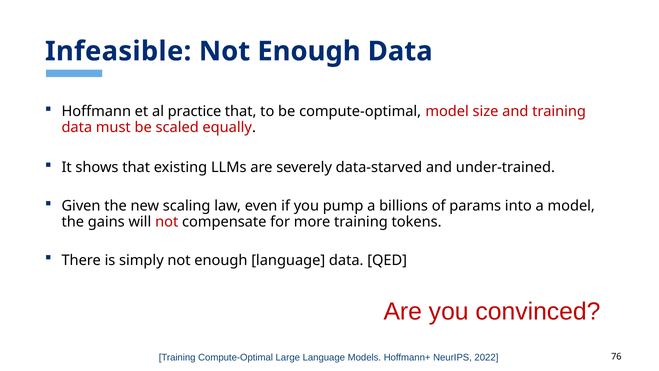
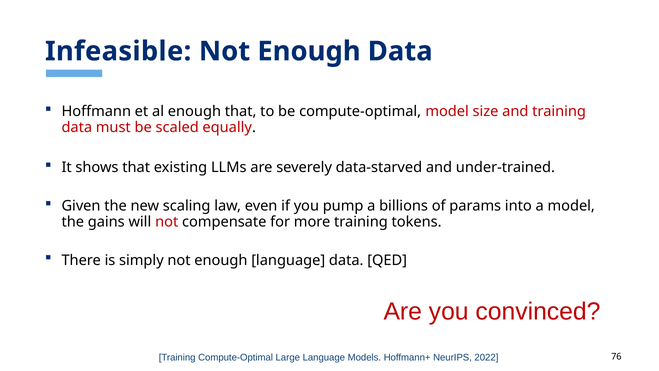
al practice: practice -> enough
